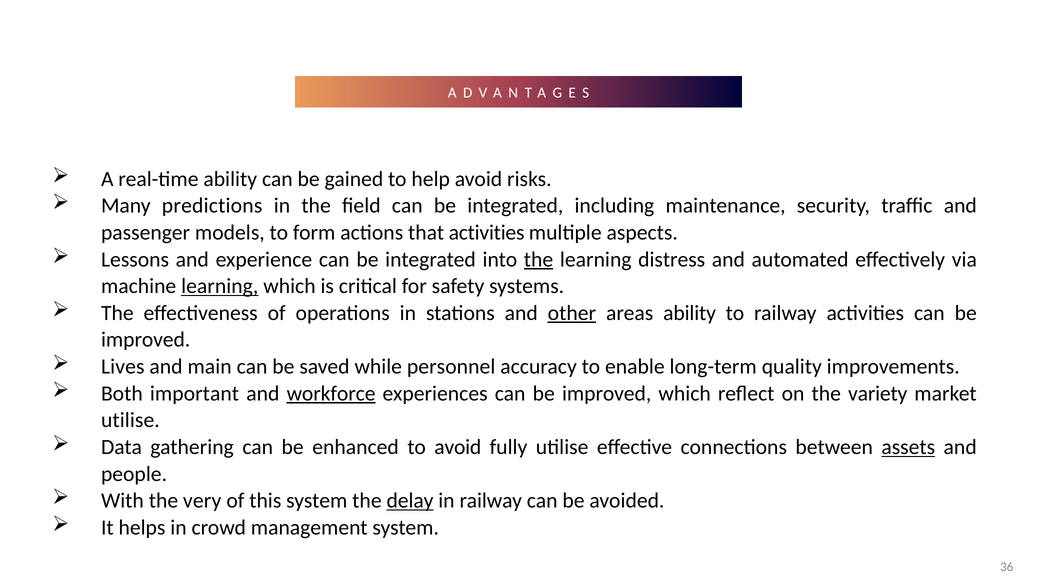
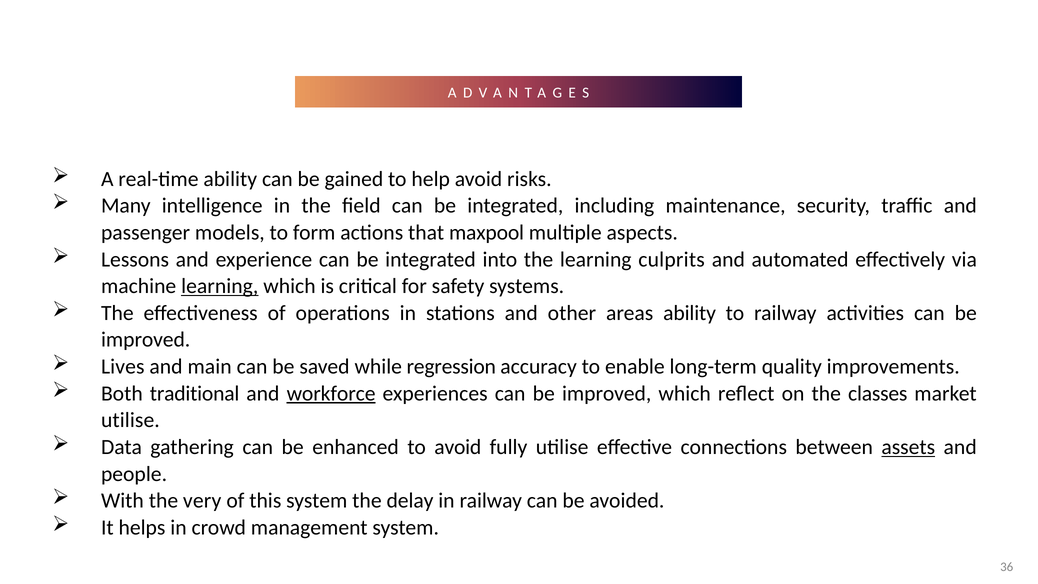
predictions: predictions -> intelligence
that activities: activities -> maxpool
the at (539, 259) underline: present -> none
distress: distress -> culprits
other underline: present -> none
personnel: personnel -> regression
important: important -> traditional
variety: variety -> classes
delay underline: present -> none
